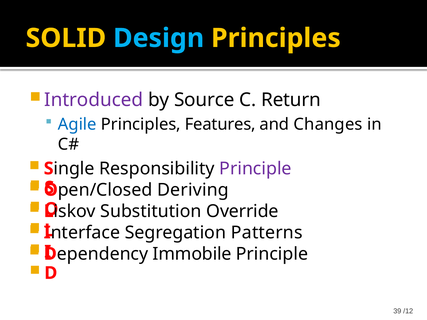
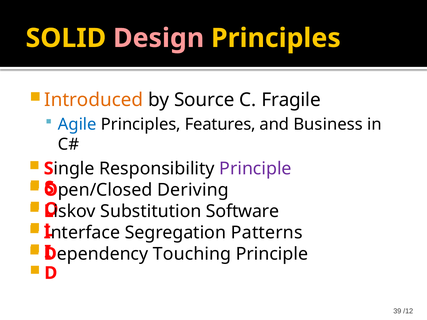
Design colour: light blue -> pink
Introduced colour: purple -> orange
Return: Return -> Fragile
Changes: Changes -> Business
Override: Override -> Software
Immobile: Immobile -> Touching
